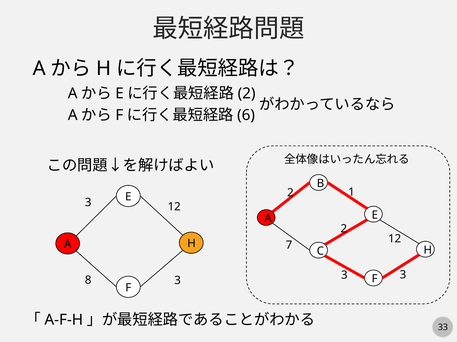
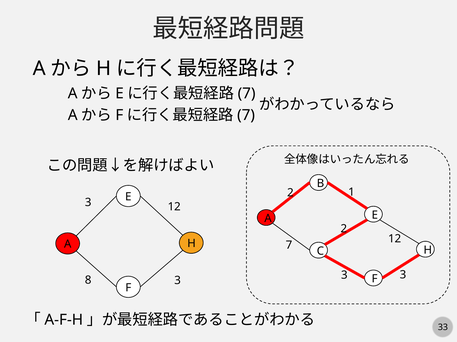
2 at (247, 94): 2 -> 7
6 at (246, 115): 6 -> 7
